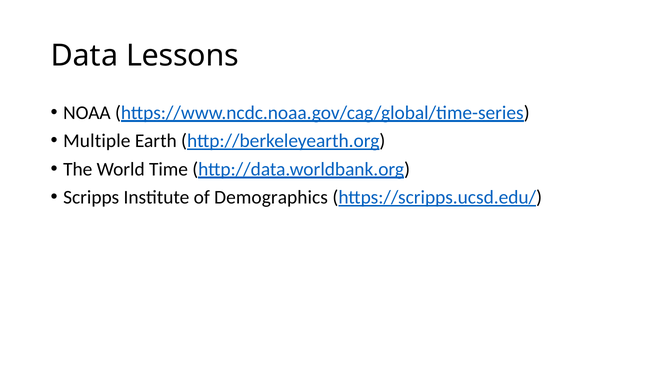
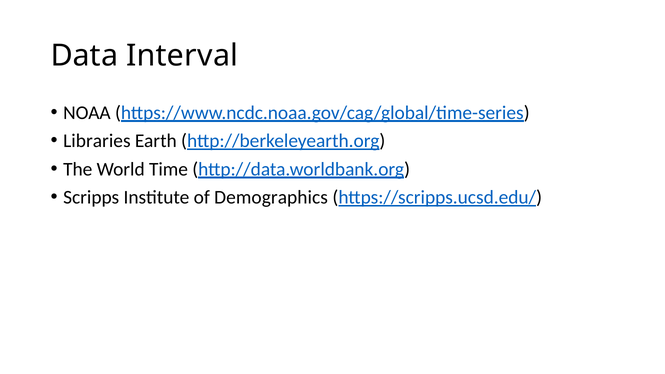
Lessons: Lessons -> Interval
Multiple: Multiple -> Libraries
